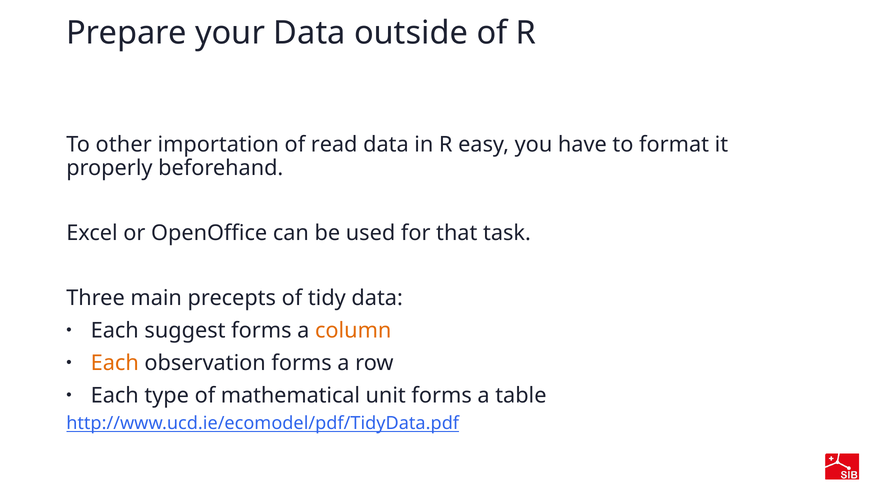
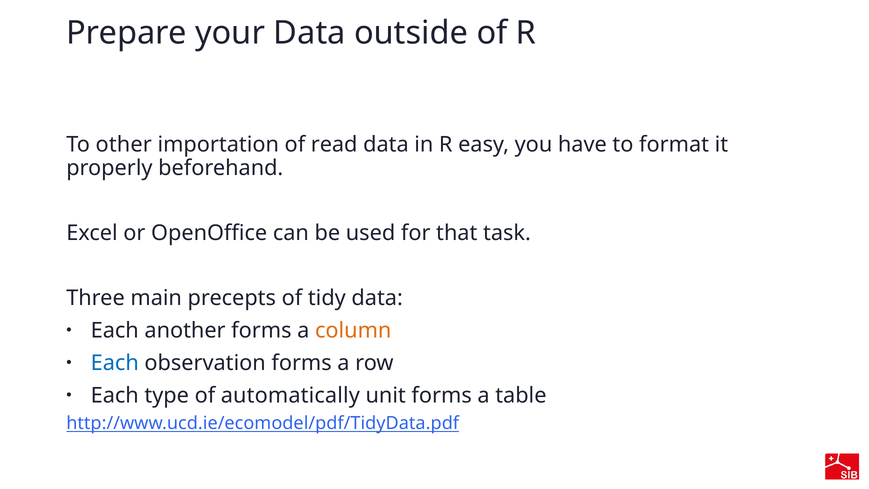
suggest: suggest -> another
Each at (115, 363) colour: orange -> blue
mathematical: mathematical -> automatically
